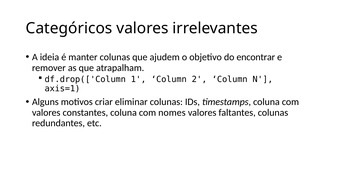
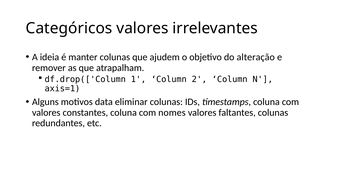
encontrar: encontrar -> alteração
criar: criar -> data
